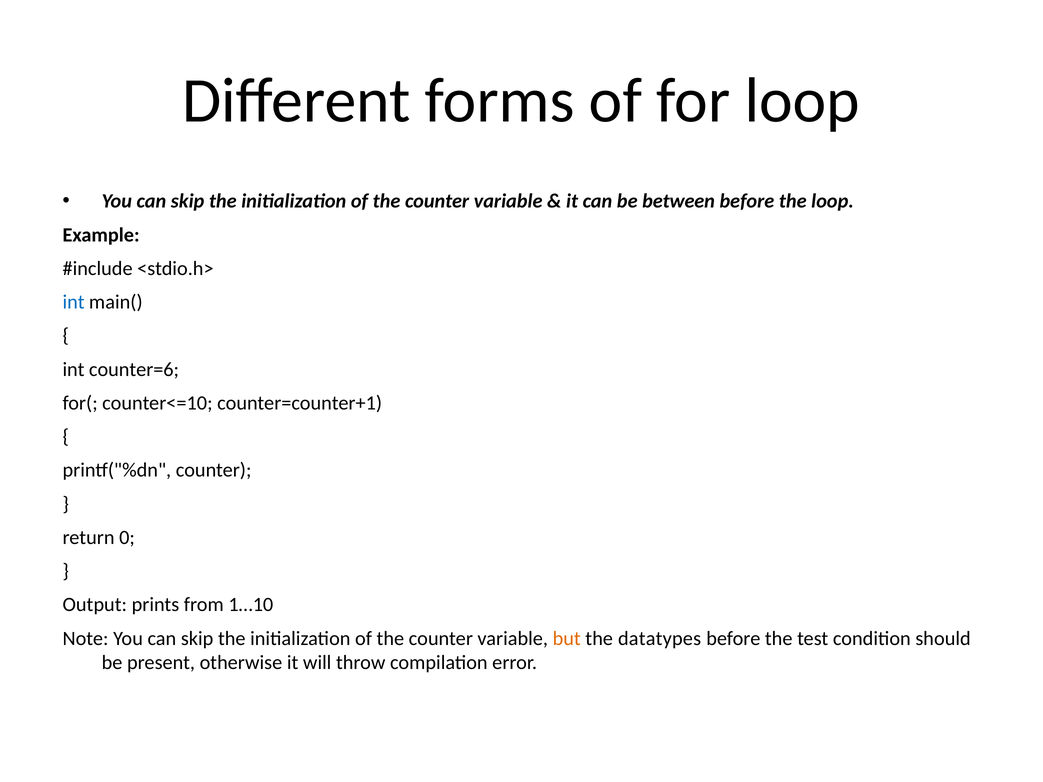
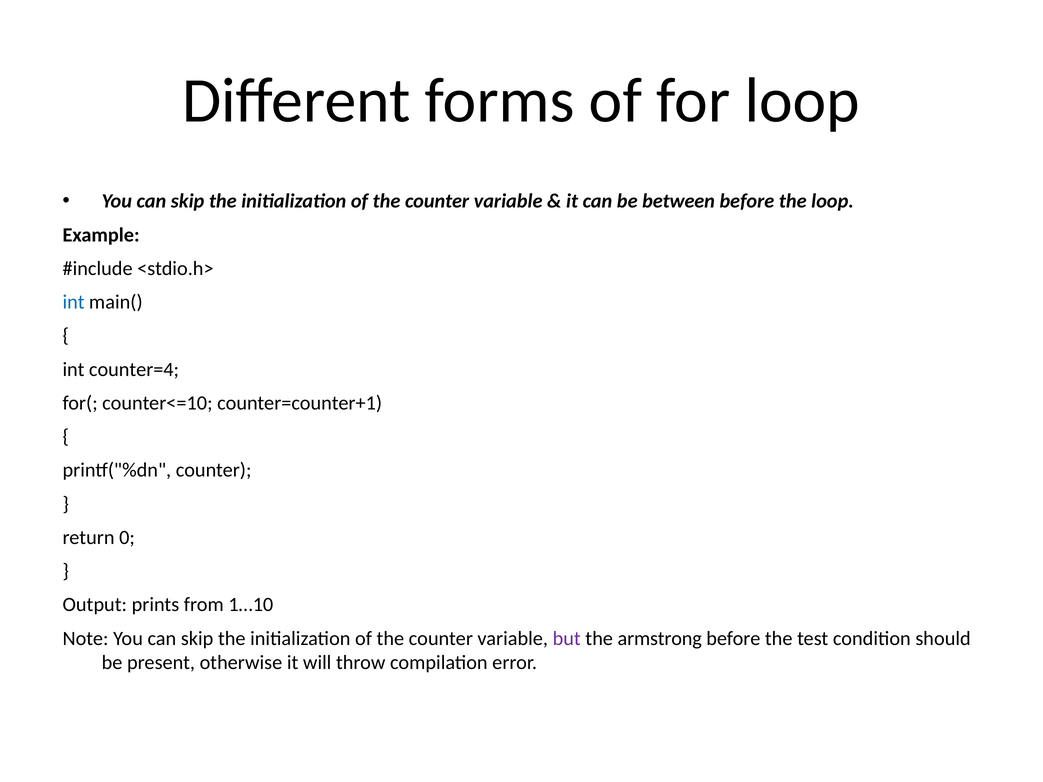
counter=6: counter=6 -> counter=4
but colour: orange -> purple
datatypes: datatypes -> armstrong
